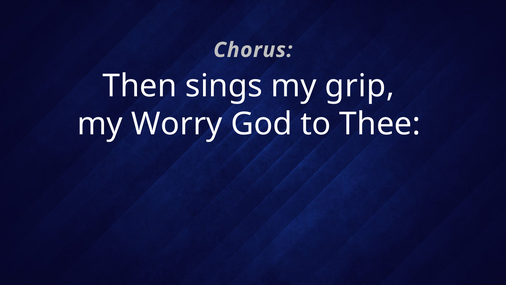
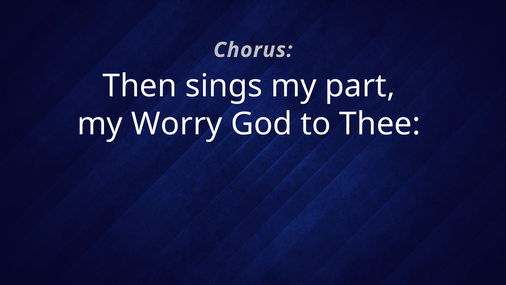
grip: grip -> part
